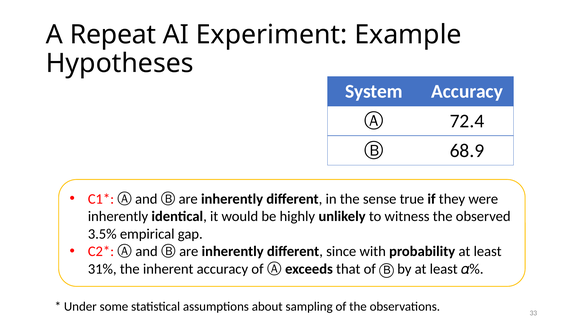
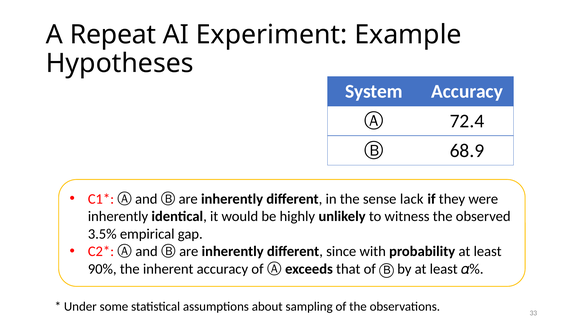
true: true -> lack
31%: 31% -> 90%
